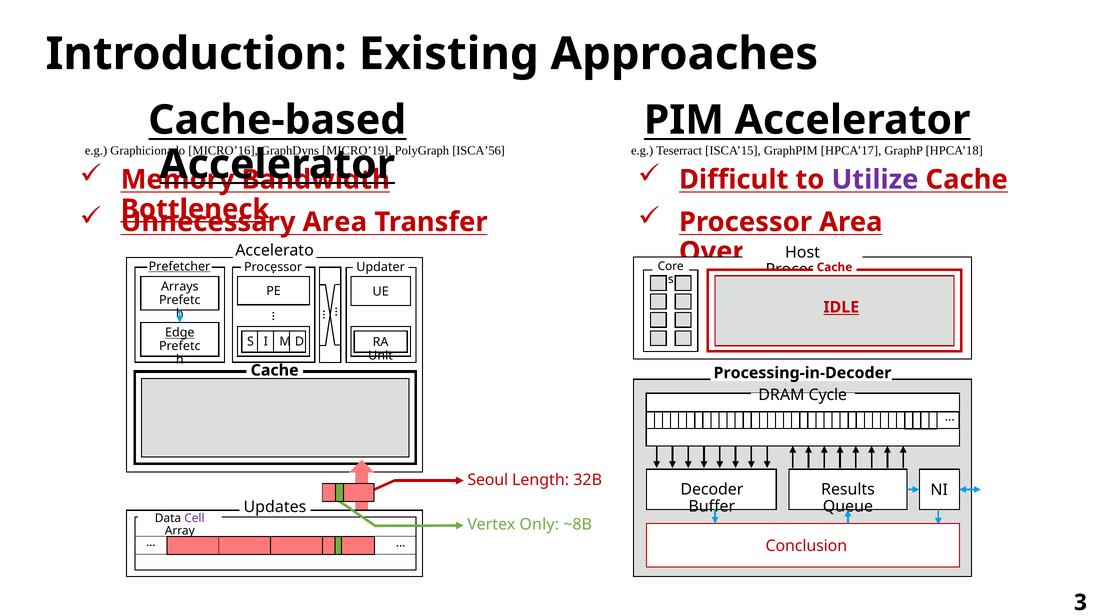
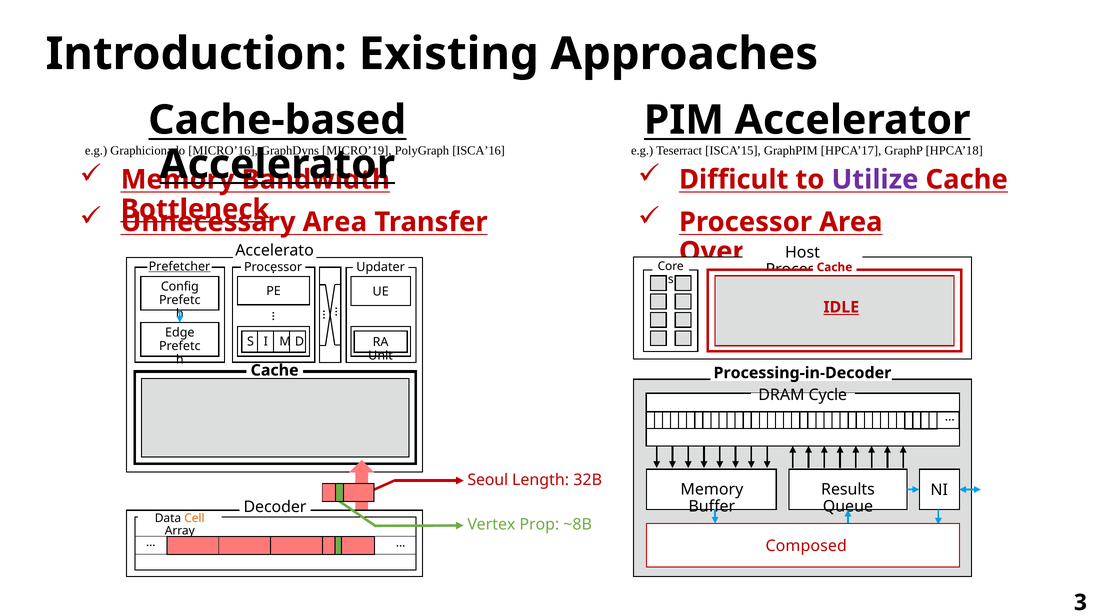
ISCA’56: ISCA’56 -> ISCA’16
Arrays: Arrays -> Config
Edge underline: present -> none
Decoder at (712, 489): Decoder -> Memory
Updates: Updates -> Decoder
Cell colour: purple -> orange
Only: Only -> Prop
Conclusion: Conclusion -> Composed
